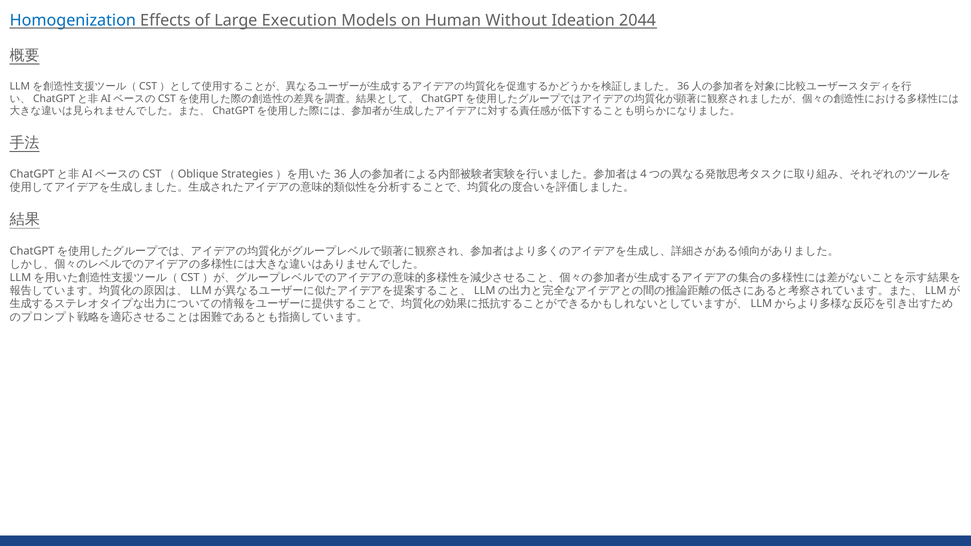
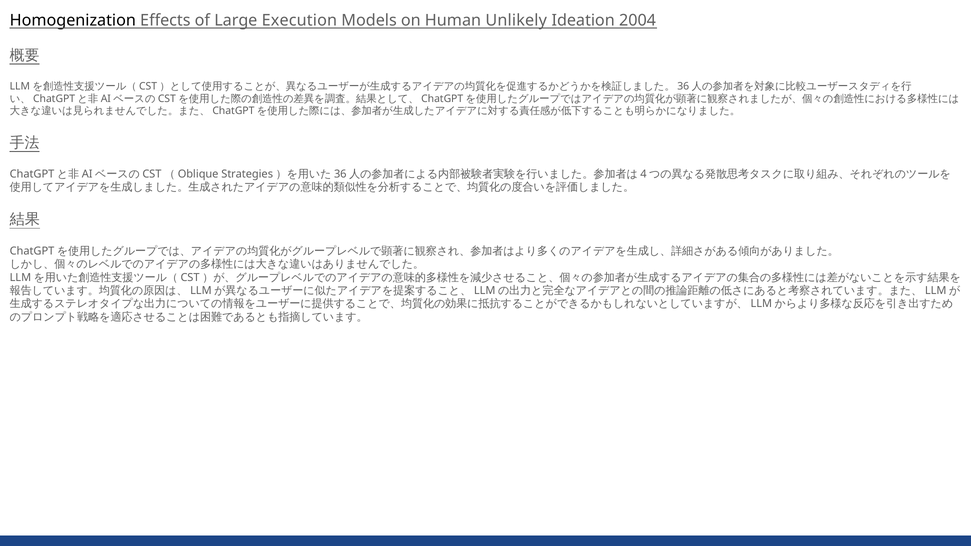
Homogenization colour: blue -> black
Without: Without -> Unlikely
2044: 2044 -> 2004
